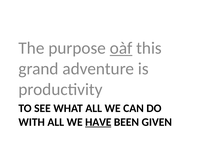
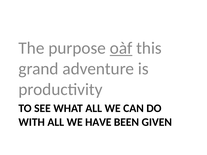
HAVE underline: present -> none
